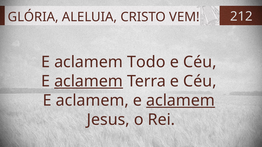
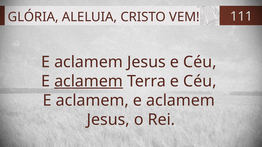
212: 212 -> 111
Todo at (146, 62): Todo -> Jesus
aclamem at (181, 101) underline: present -> none
